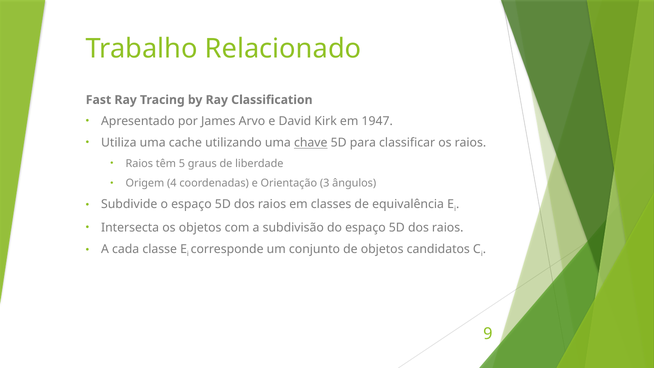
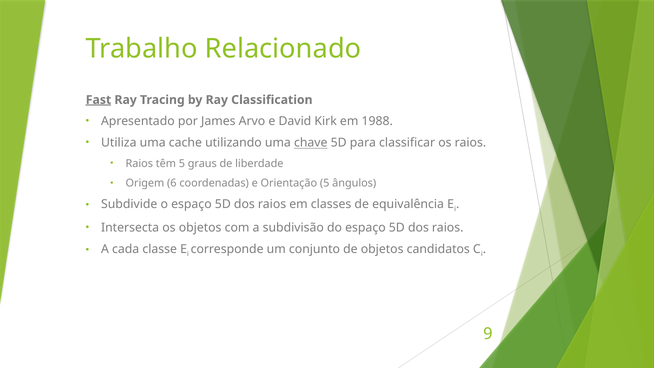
Fast underline: none -> present
1947: 1947 -> 1988
4: 4 -> 6
Orientação 3: 3 -> 5
